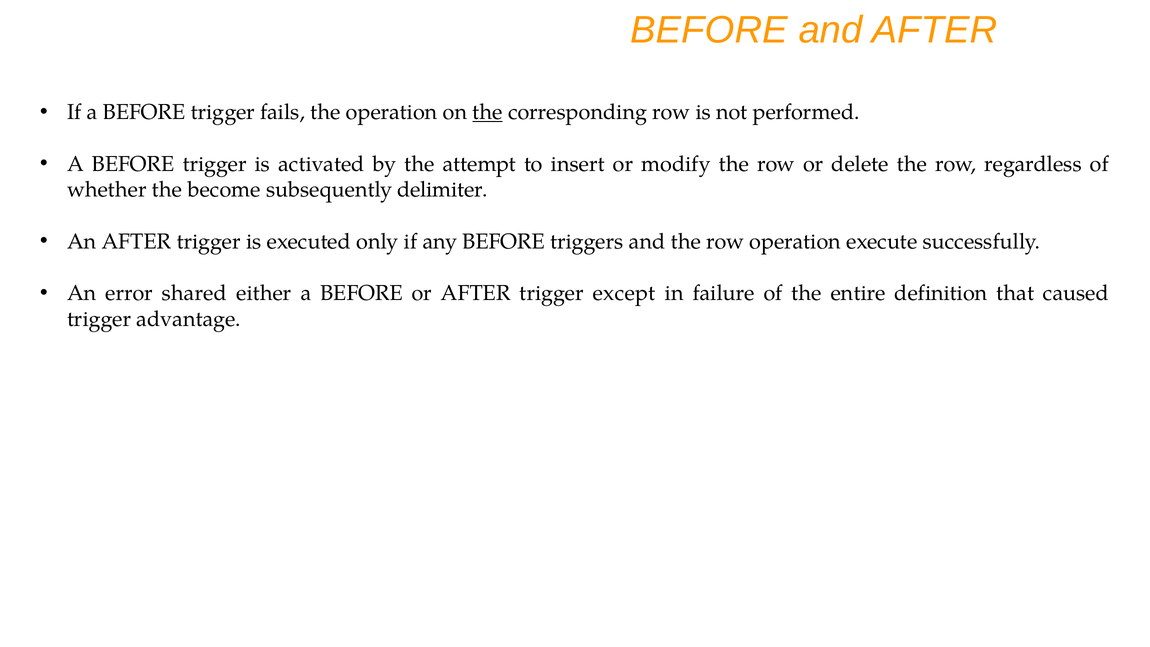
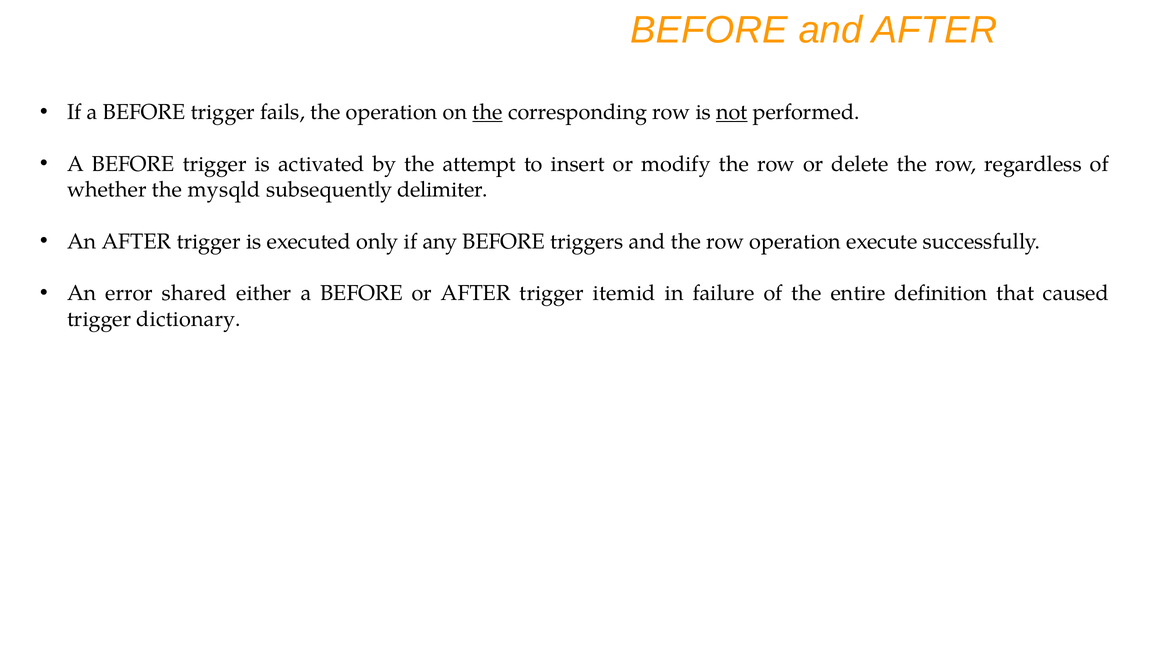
not underline: none -> present
become: become -> mysqld
except: except -> itemid
advantage: advantage -> dictionary
